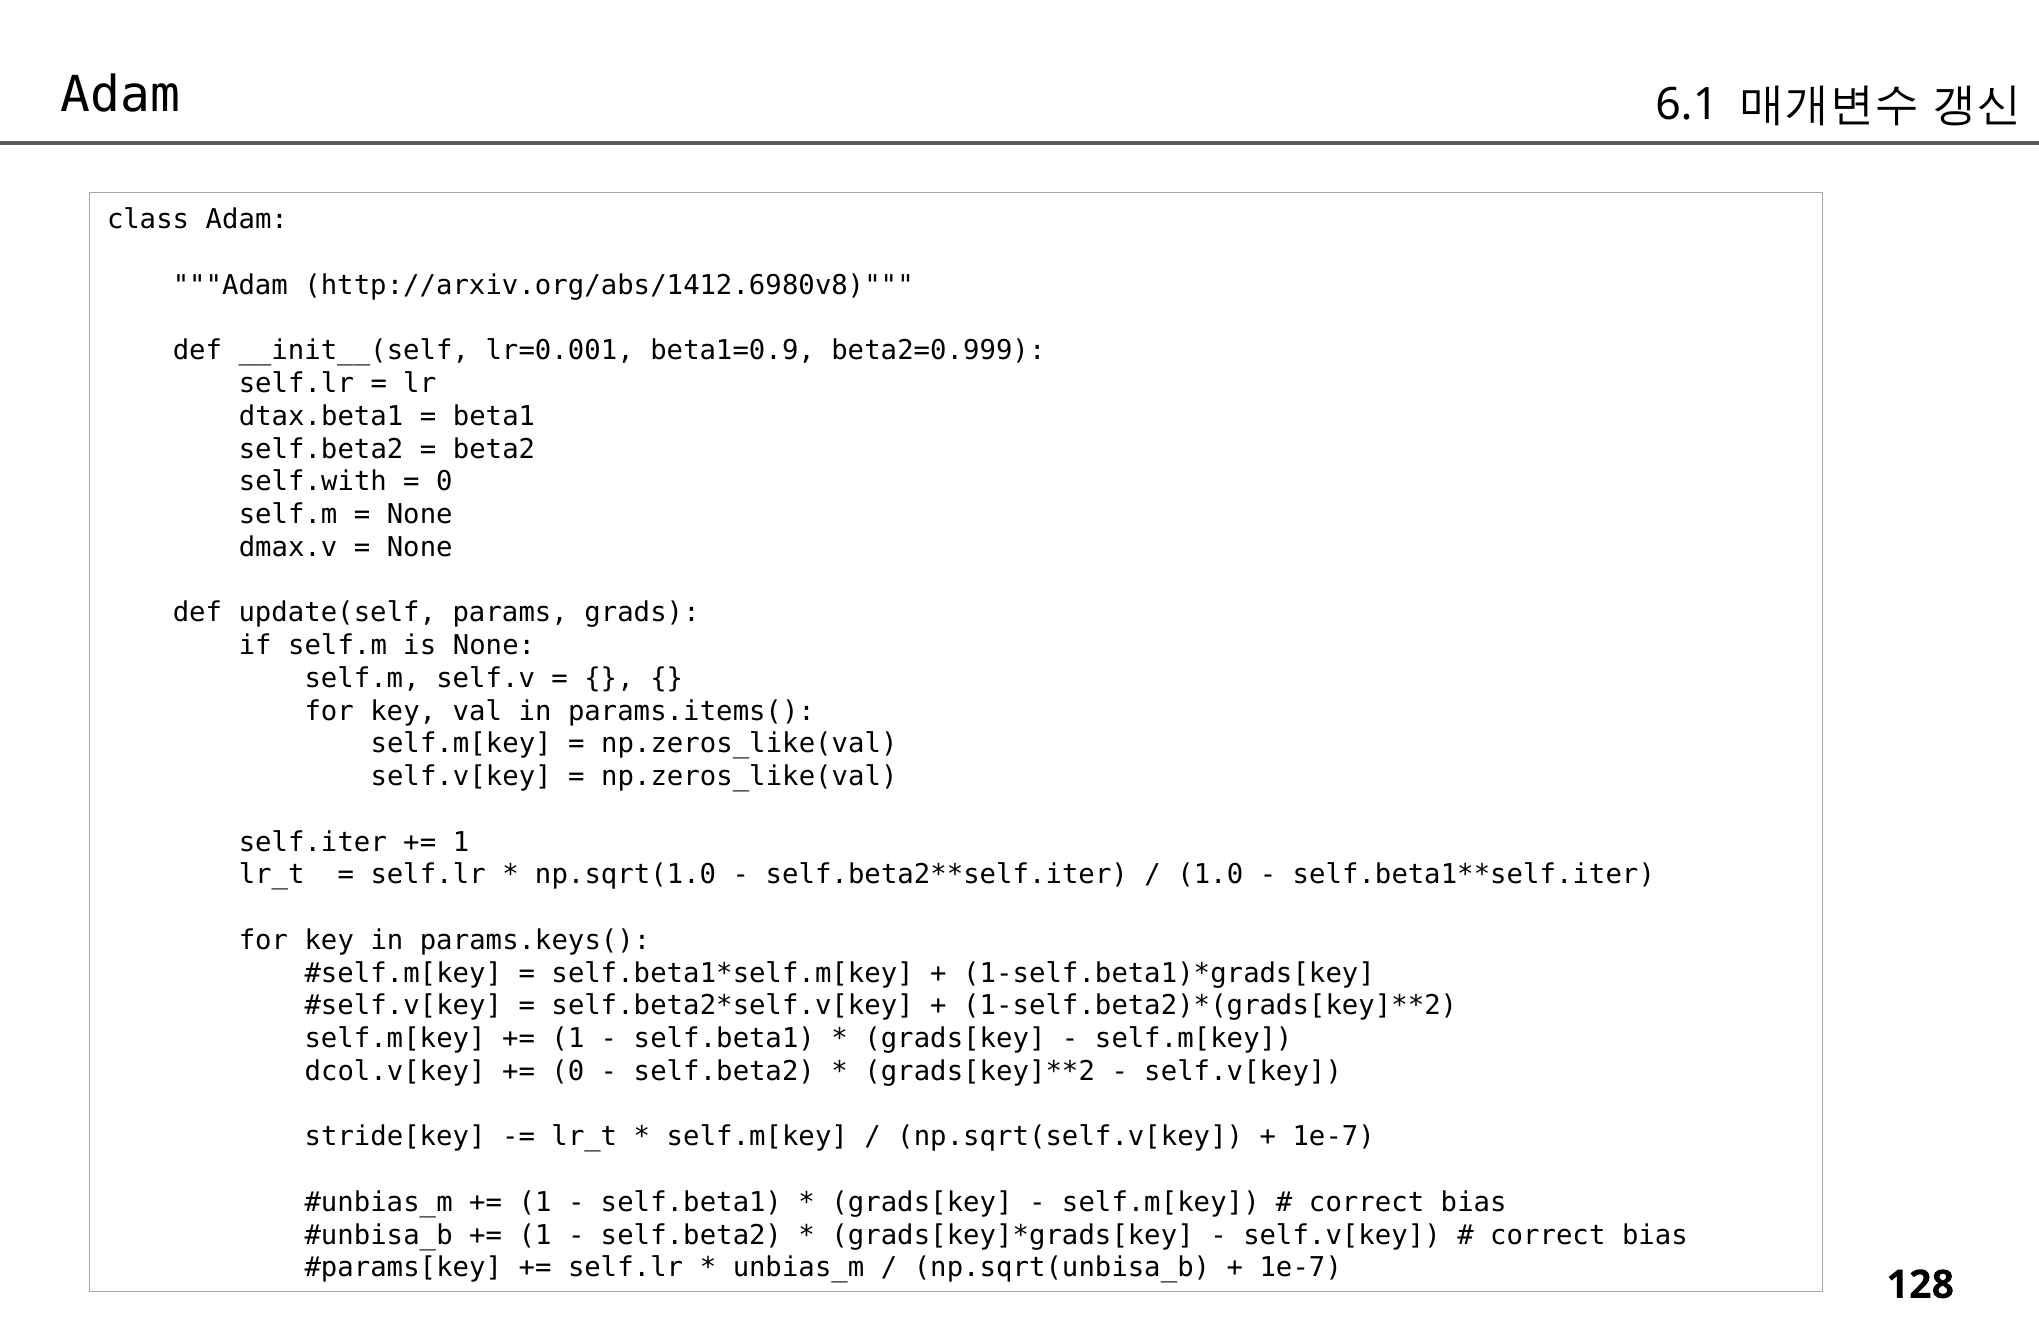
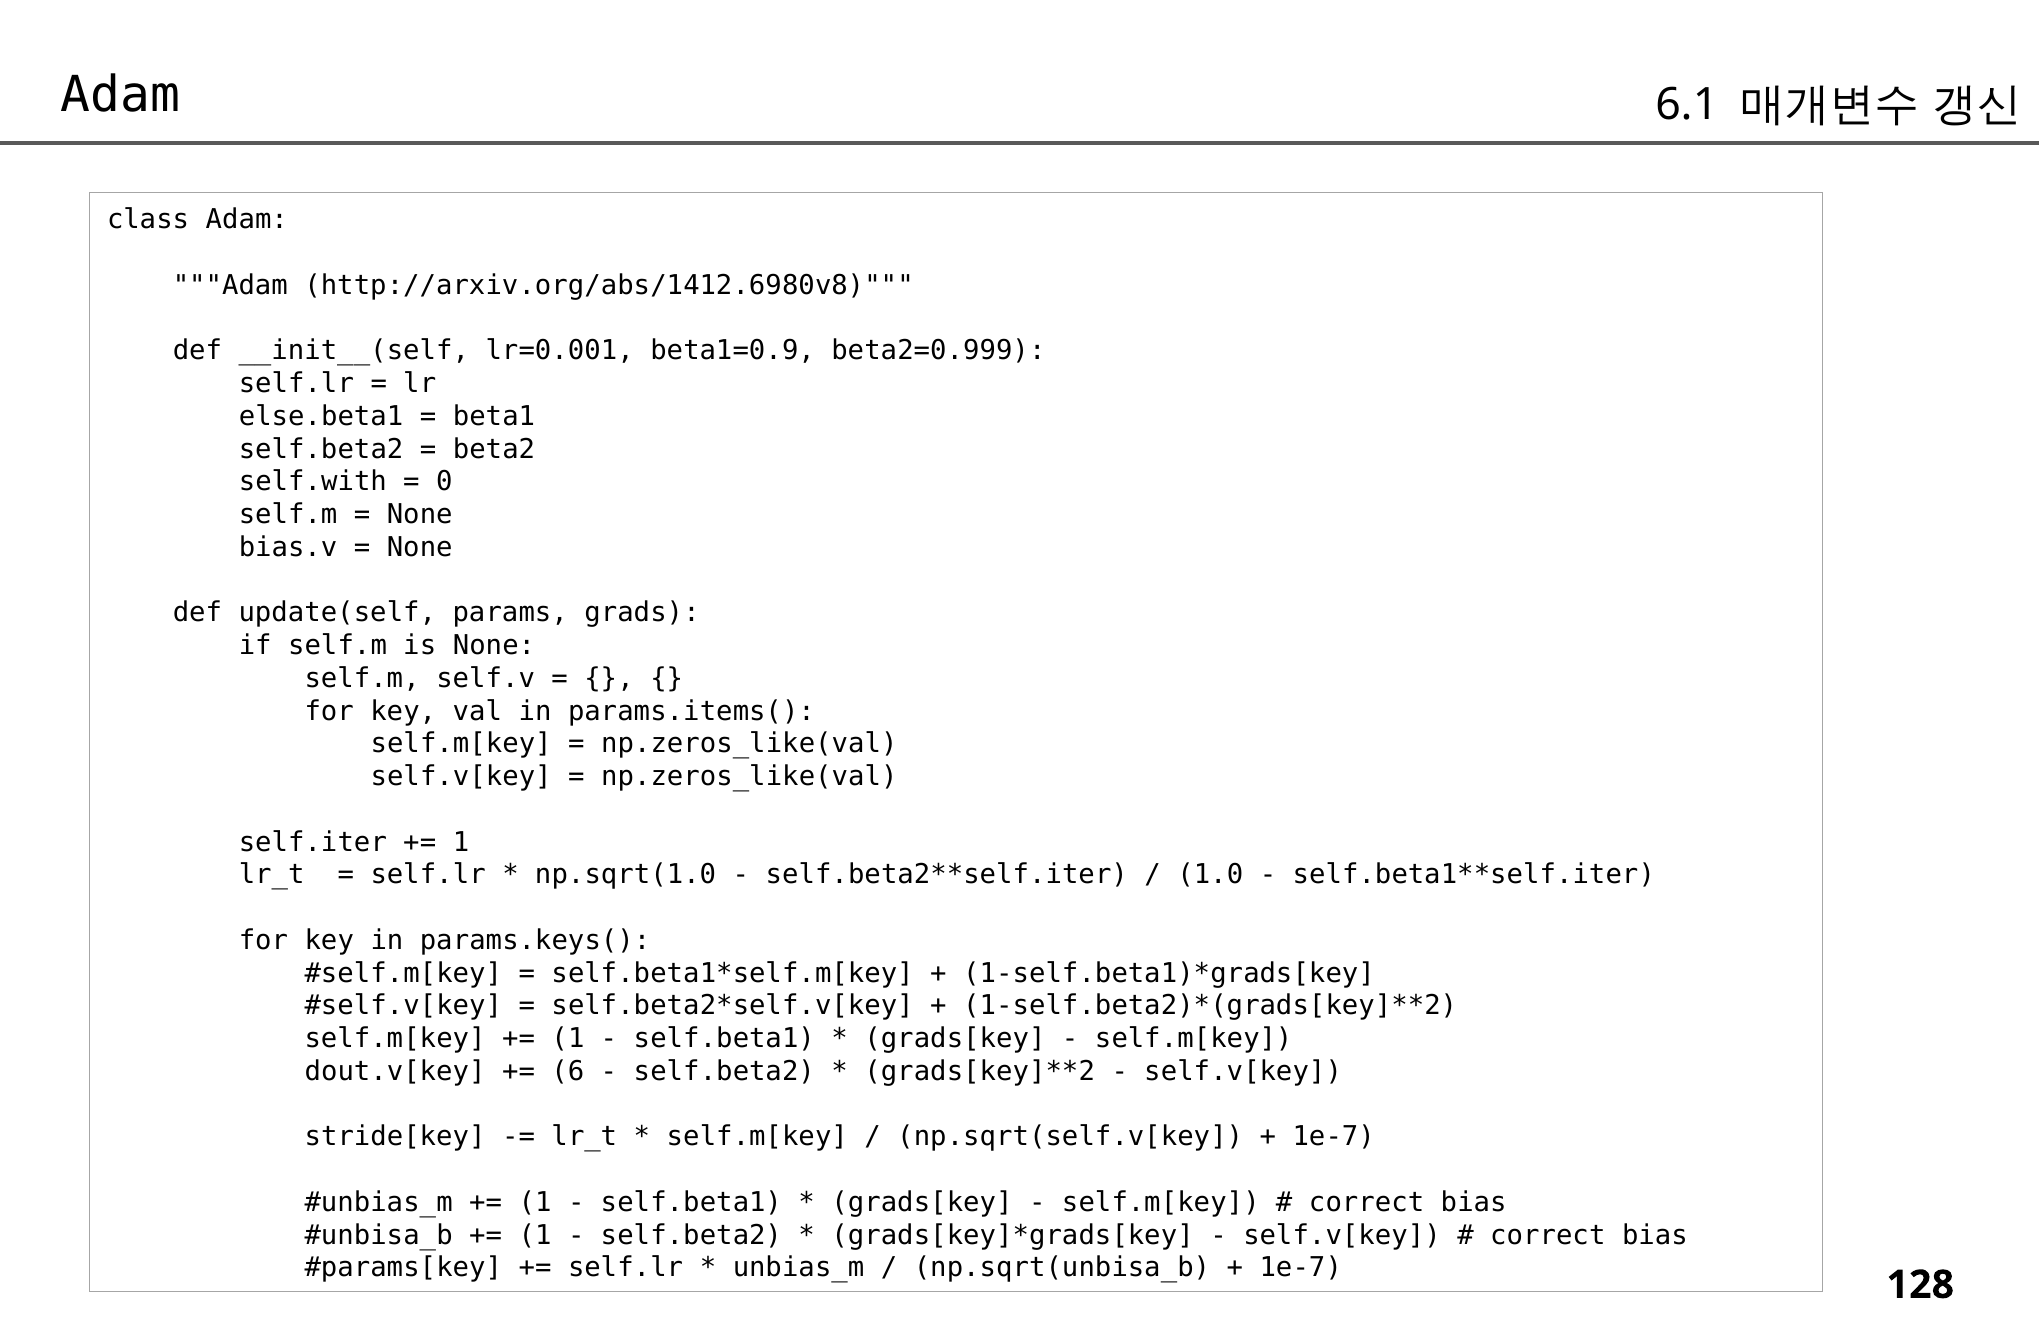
dtax.beta1: dtax.beta1 -> else.beta1
dmax.v: dmax.v -> bias.v
dcol.v[key: dcol.v[key -> dout.v[key
0 at (568, 1072): 0 -> 6
